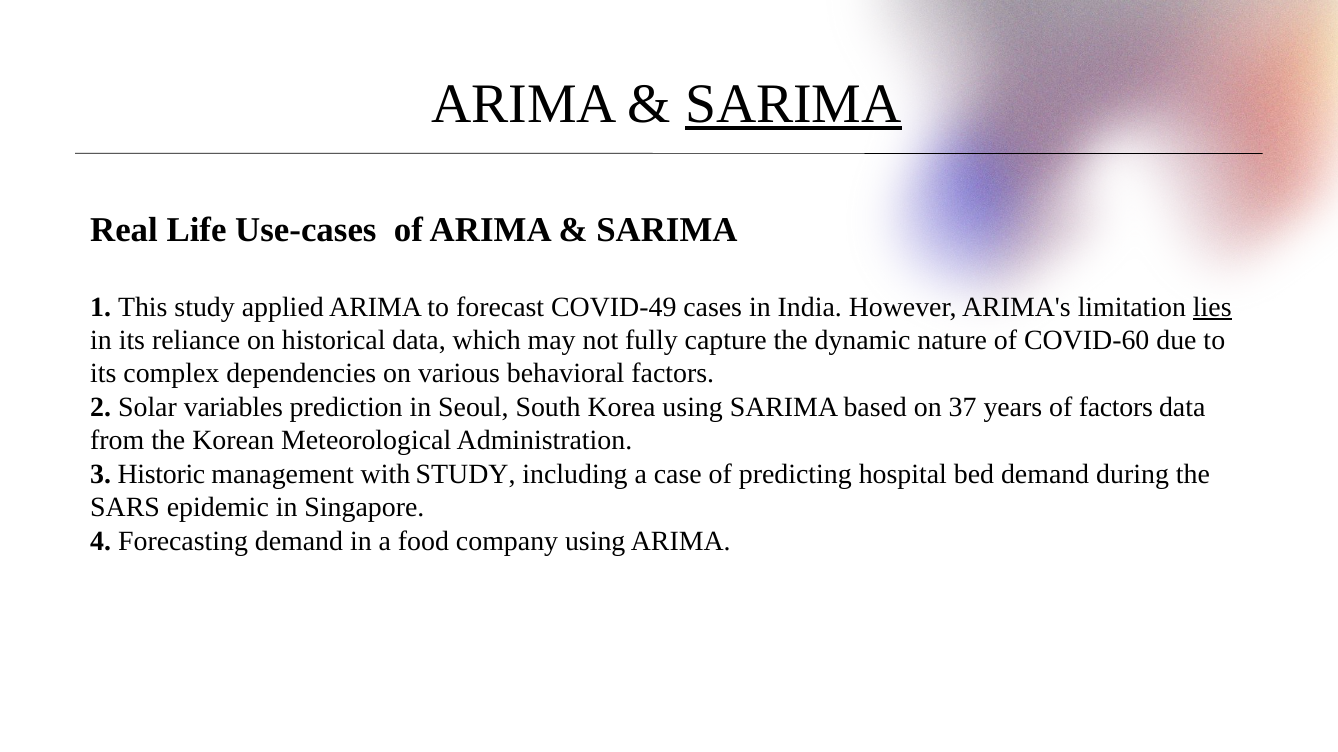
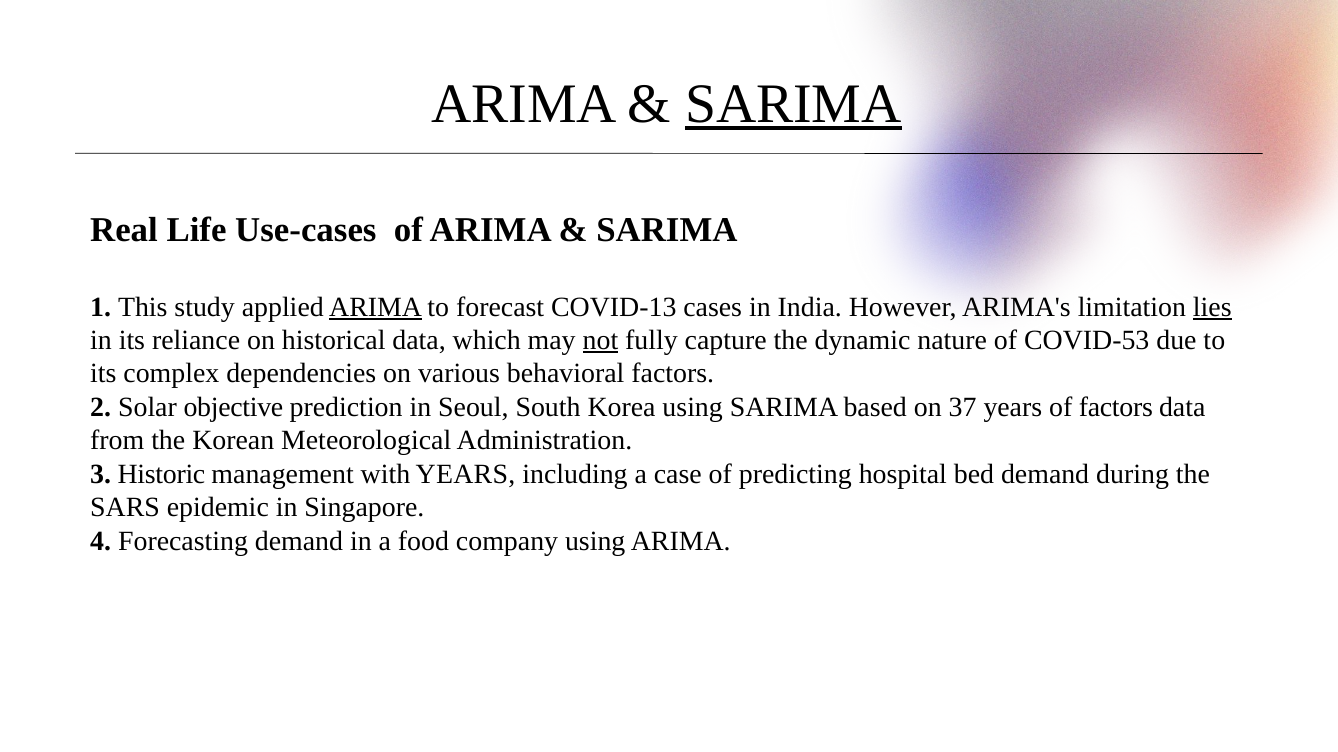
ARIMA at (376, 307) underline: none -> present
COVID-49: COVID-49 -> COVID-13
not underline: none -> present
COVID-60: COVID-60 -> COVID-53
variables: variables -> objective
with STUDY: STUDY -> YEARS
